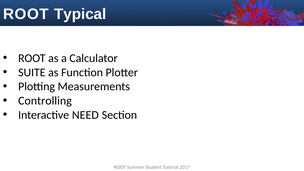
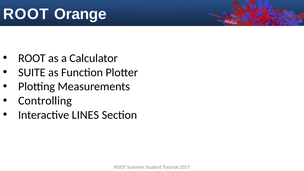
Typical: Typical -> Orange
NEED: NEED -> LINES
